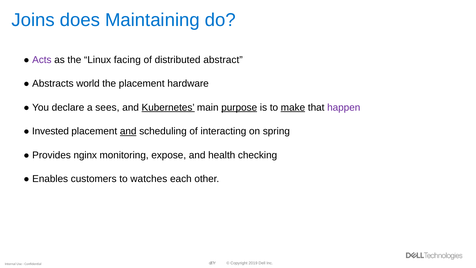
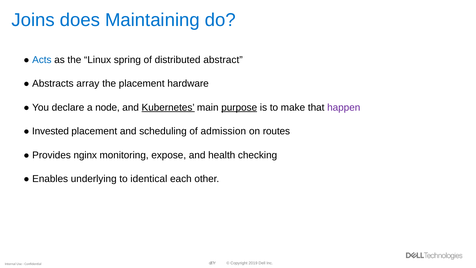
Acts colour: purple -> blue
facing: facing -> spring
world: world -> array
sees: sees -> node
make underline: present -> none
and at (128, 131) underline: present -> none
interacting: interacting -> admission
spring: spring -> routes
customers: customers -> underlying
watches: watches -> identical
